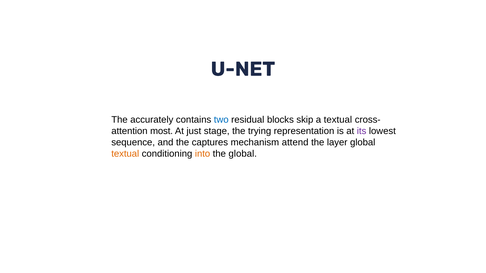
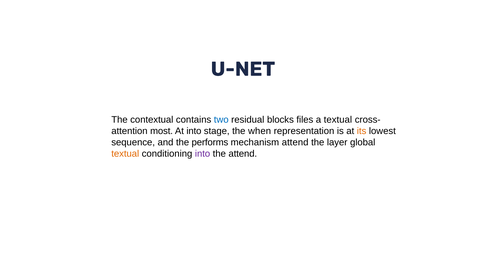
accurately: accurately -> contextual
skip: skip -> files
At just: just -> into
trying: trying -> when
its colour: purple -> orange
captures: captures -> performs
into at (203, 154) colour: orange -> purple
the global: global -> attend
